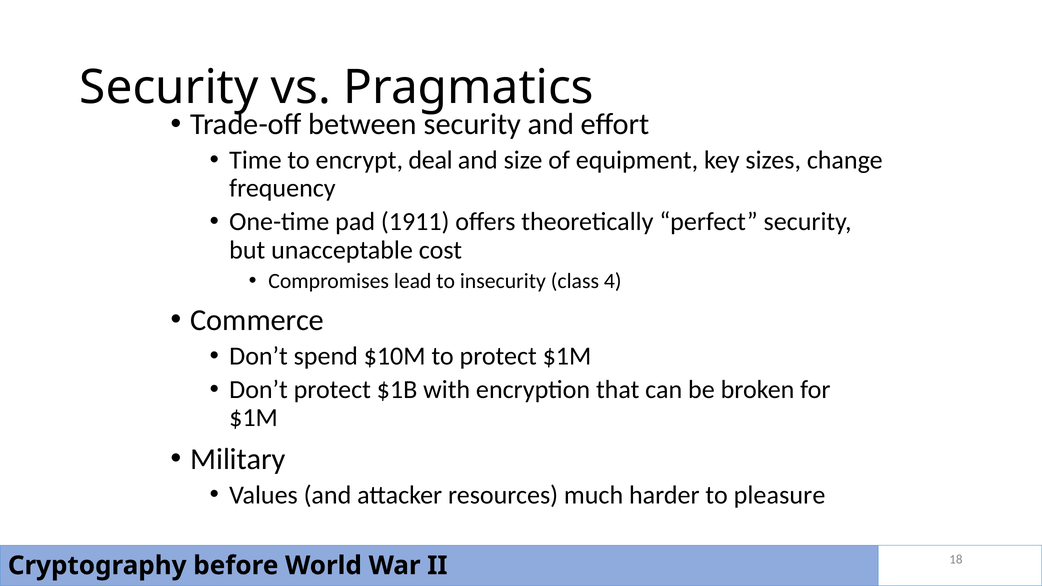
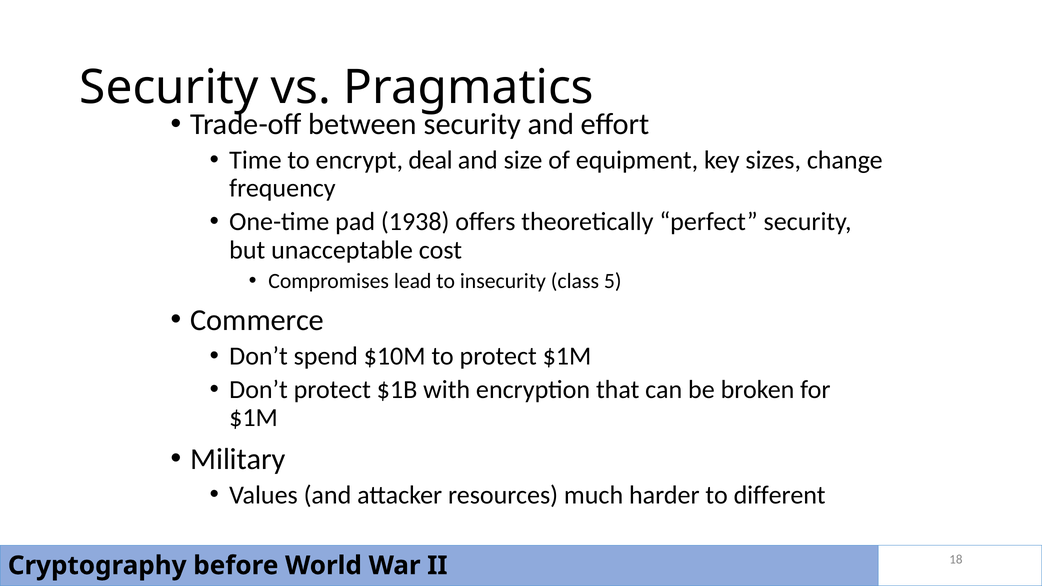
1911: 1911 -> 1938
4: 4 -> 5
pleasure: pleasure -> different
